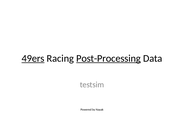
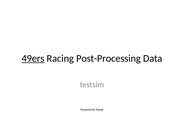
Post-Processing underline: present -> none
